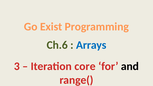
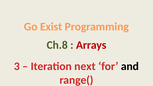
Ch.6: Ch.6 -> Ch.8
Arrays colour: blue -> red
core: core -> next
